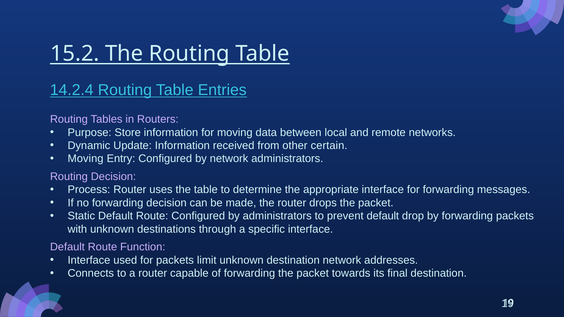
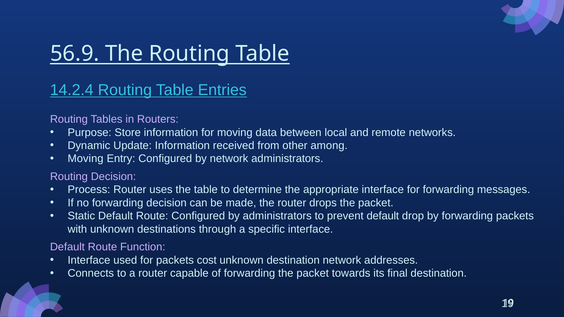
15.2: 15.2 -> 56.9
certain: certain -> among
limit: limit -> cost
